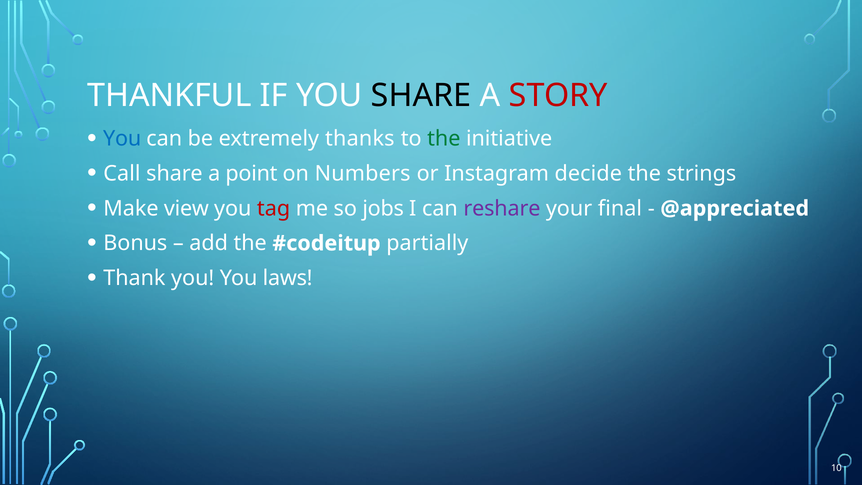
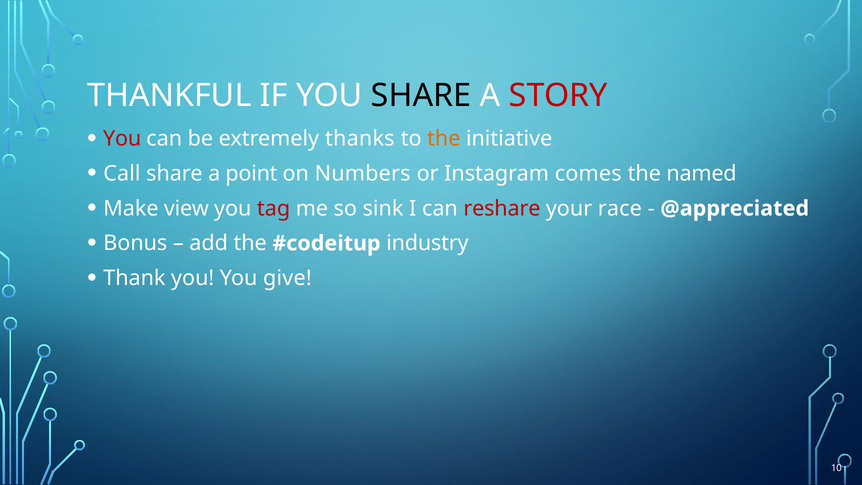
You at (122, 139) colour: blue -> red
the at (444, 139) colour: green -> orange
decide: decide -> comes
strings: strings -> named
jobs: jobs -> sink
reshare colour: purple -> red
final: final -> race
partially: partially -> industry
laws: laws -> give
